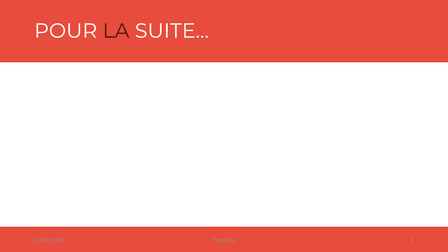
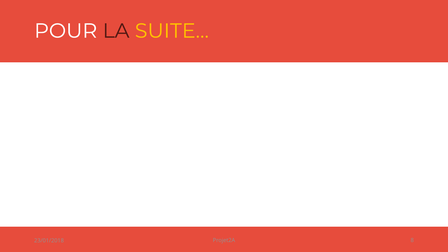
SUITE… colour: white -> yellow
